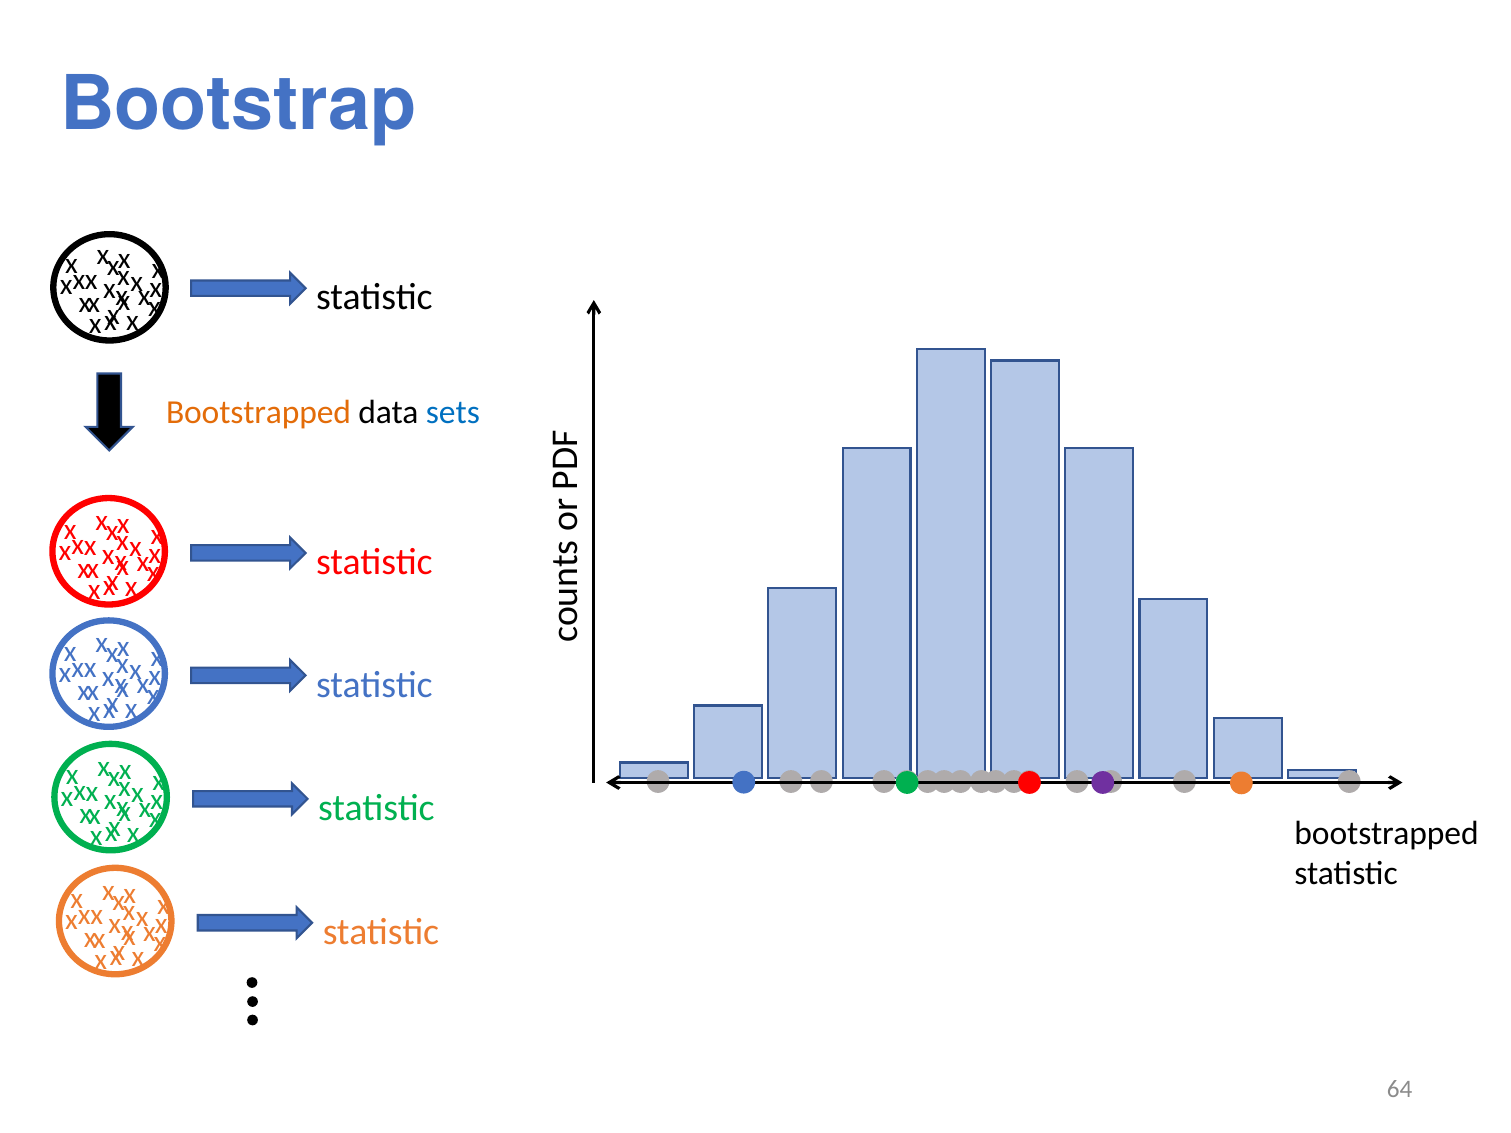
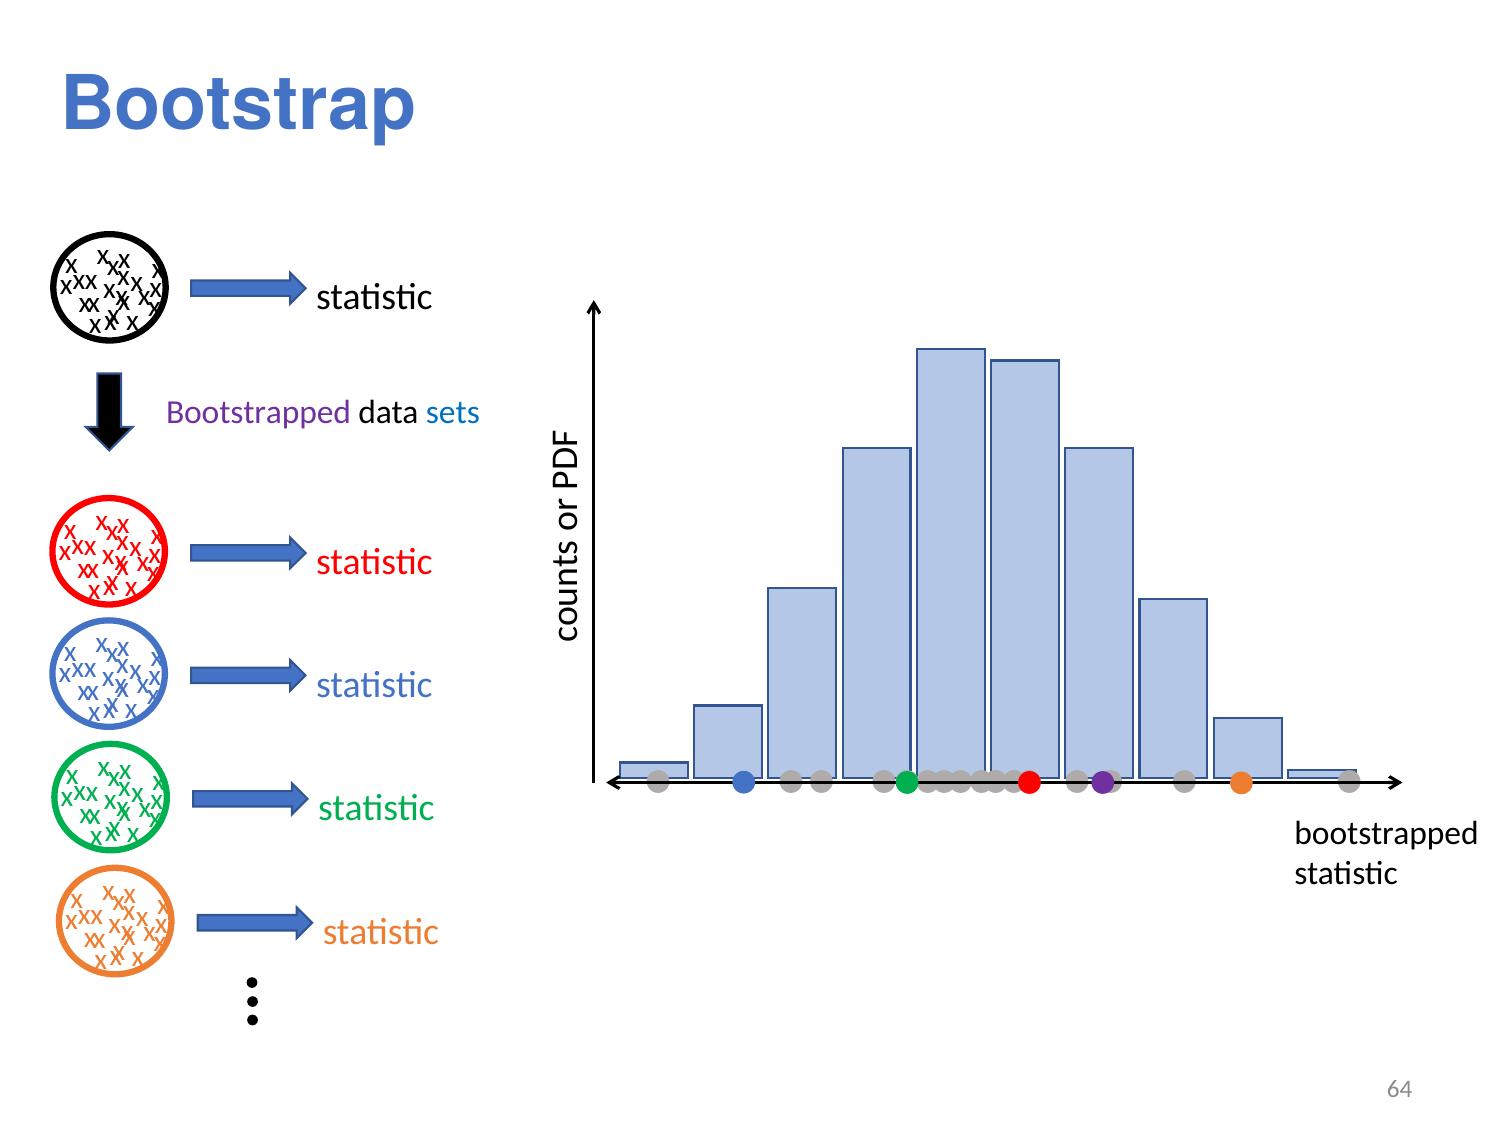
Bootstrapped at (259, 412) colour: orange -> purple
